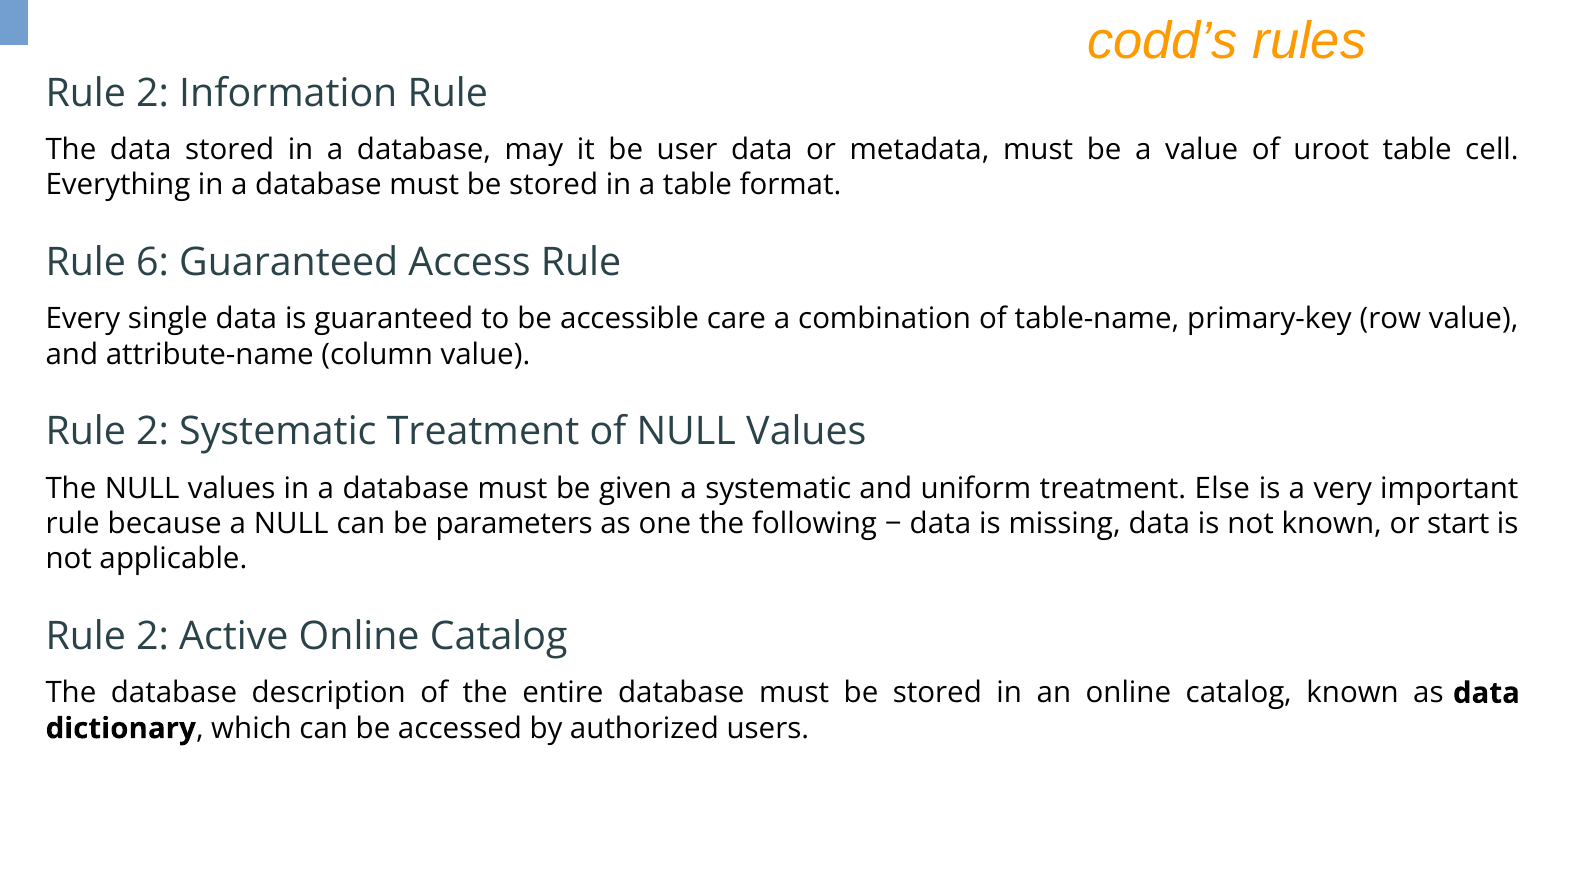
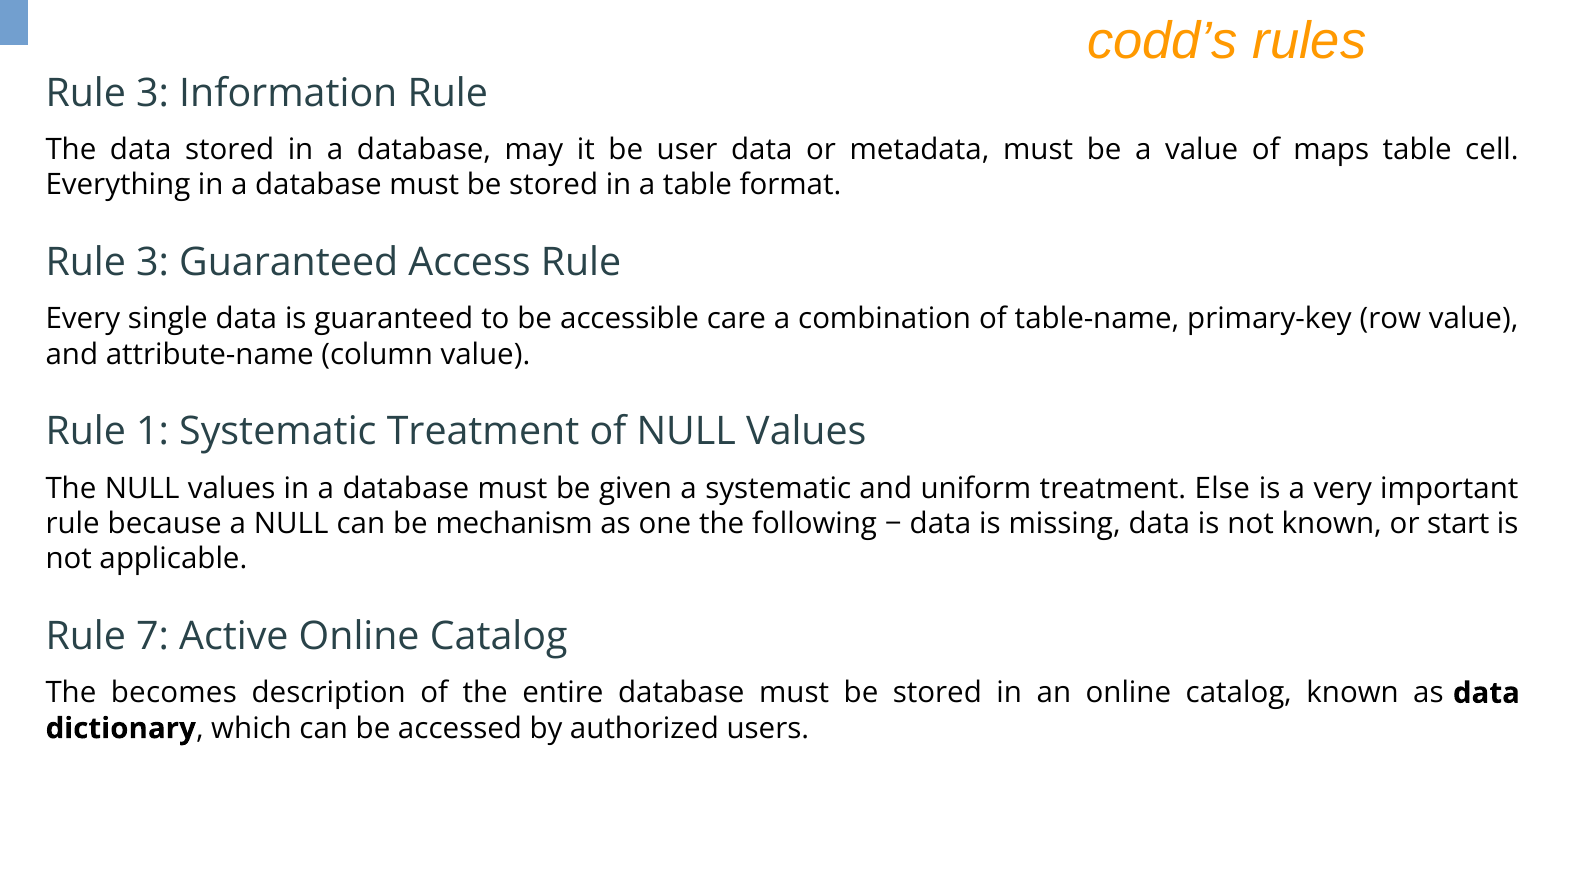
2 at (153, 93): 2 -> 3
uroot: uroot -> maps
6 at (153, 263): 6 -> 3
2 at (153, 432): 2 -> 1
parameters: parameters -> mechanism
2 at (153, 637): 2 -> 7
The database: database -> becomes
